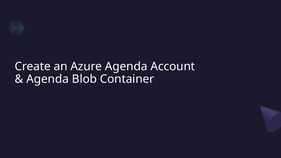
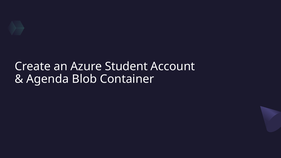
Azure Agenda: Agenda -> Student
